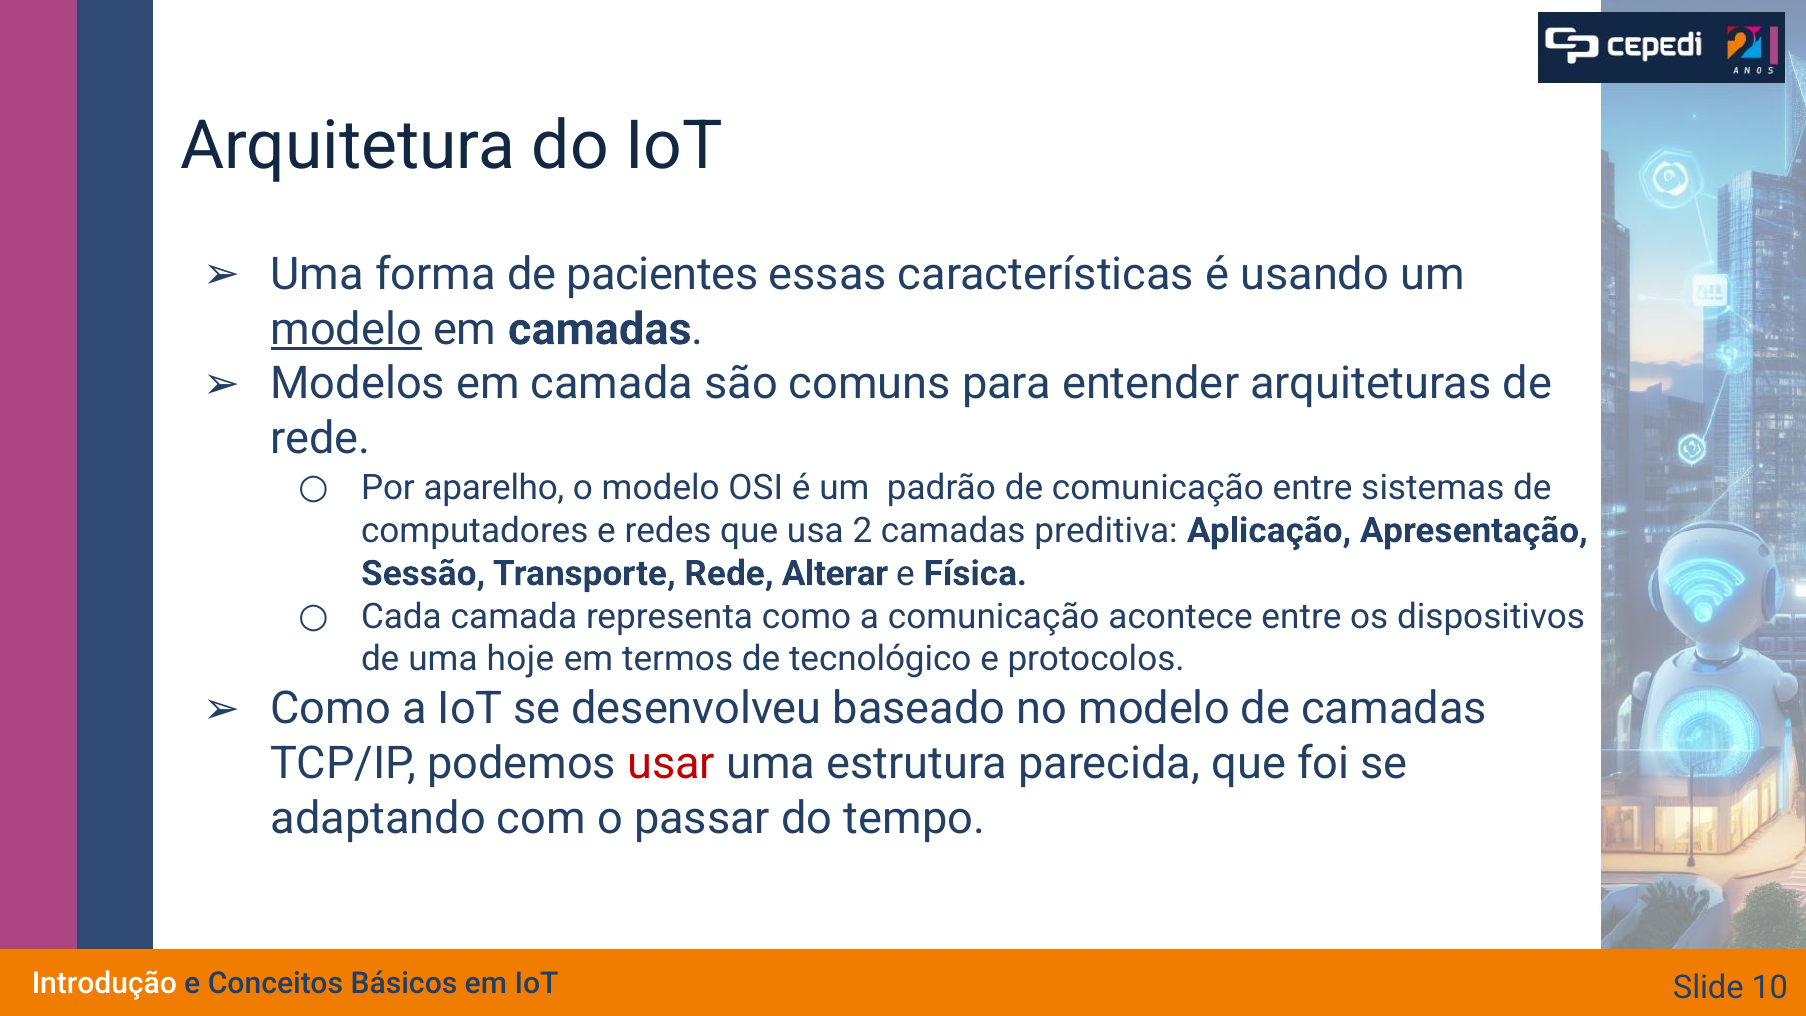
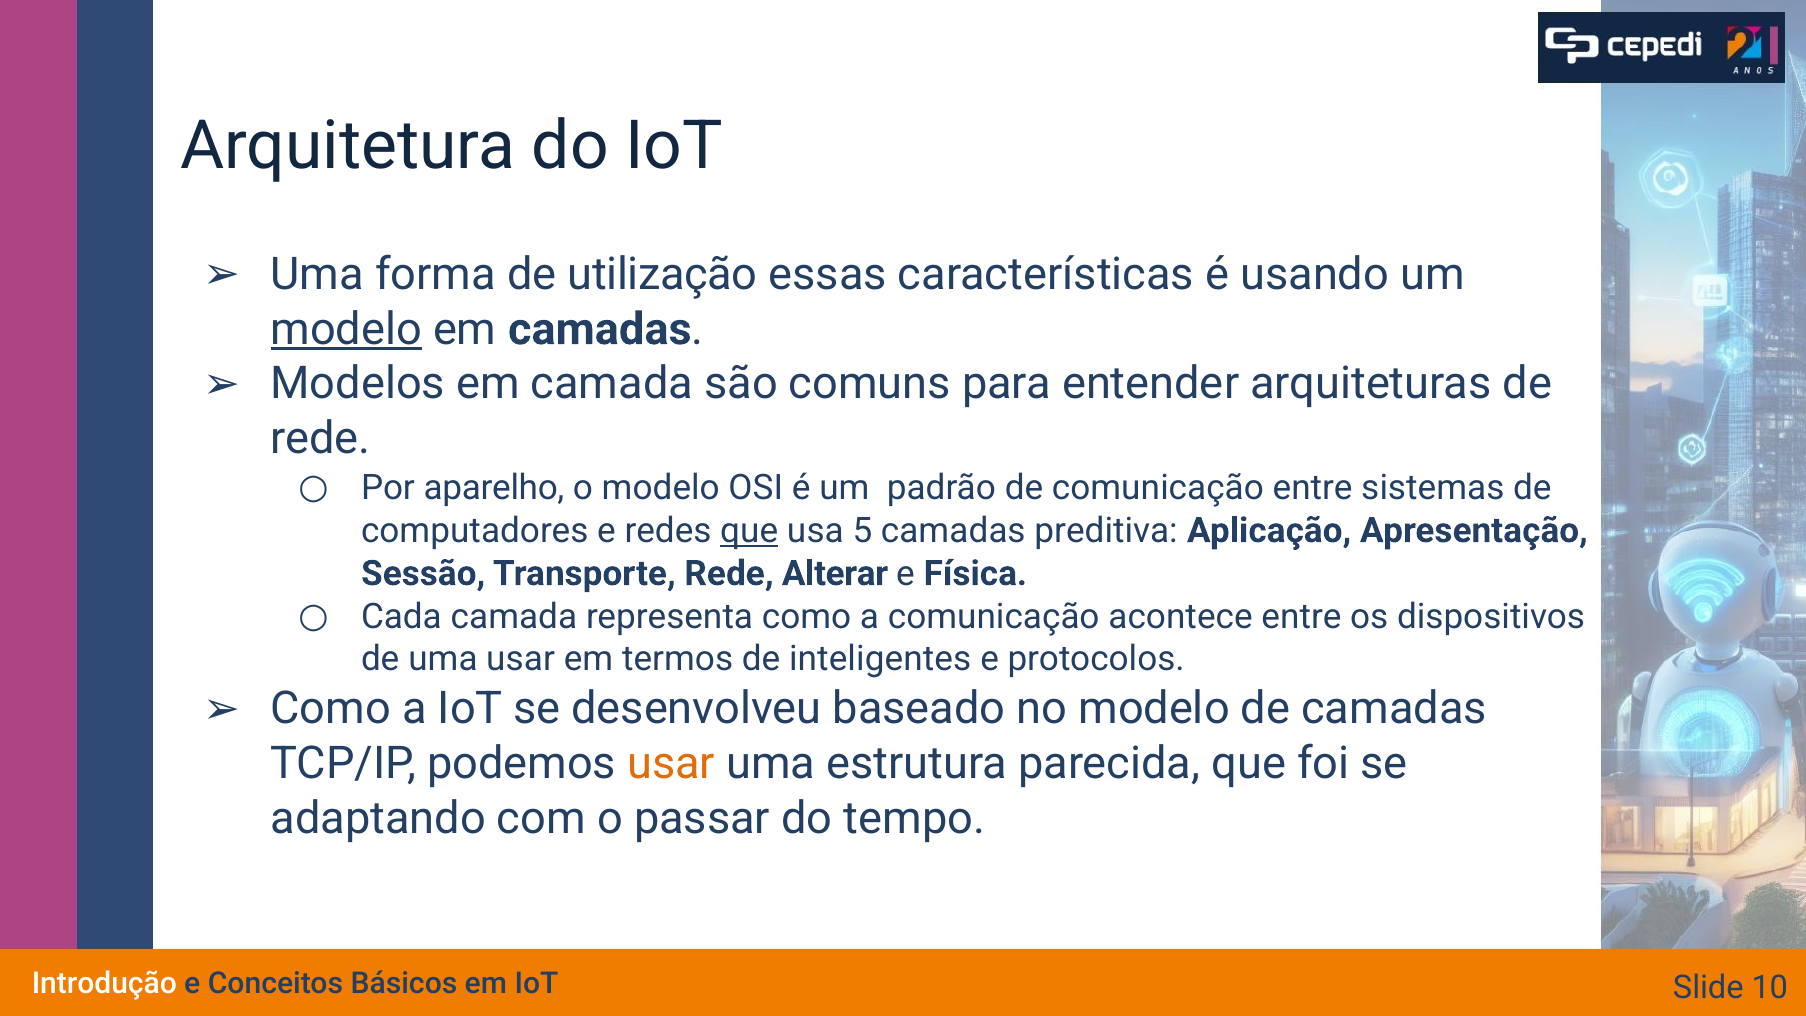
pacientes: pacientes -> utilização
que at (749, 530) underline: none -> present
2: 2 -> 5
uma hoje: hoje -> usar
tecnológico: tecnológico -> inteligentes
usar at (671, 763) colour: red -> orange
